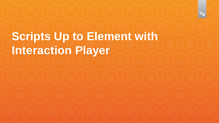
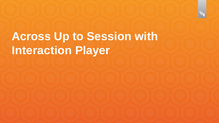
Scripts: Scripts -> Across
Element: Element -> Session
